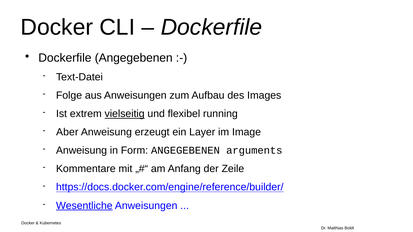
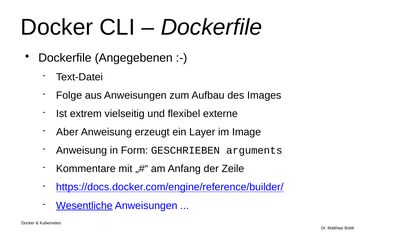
vielseitig underline: present -> none
running: running -> externe
Form ANGEGEBENEN: ANGEGEBENEN -> GESCHRIEBEN
